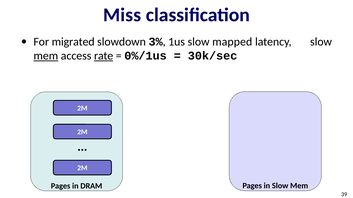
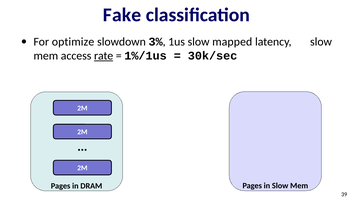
Miss: Miss -> Fake
migrated: migrated -> optimize
mem at (46, 56) underline: present -> none
0%/1us: 0%/1us -> 1%/1us
